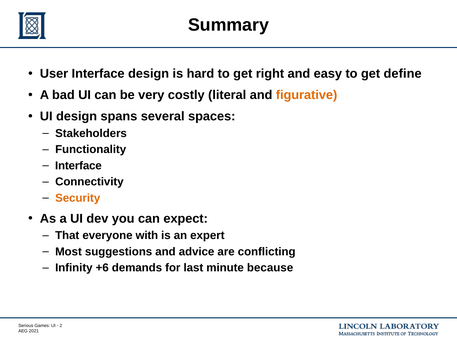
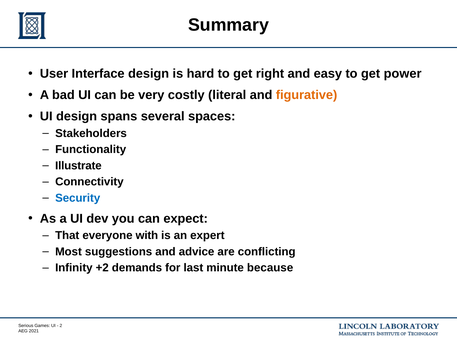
define: define -> power
Interface at (78, 165): Interface -> Illustrate
Security colour: orange -> blue
+6: +6 -> +2
